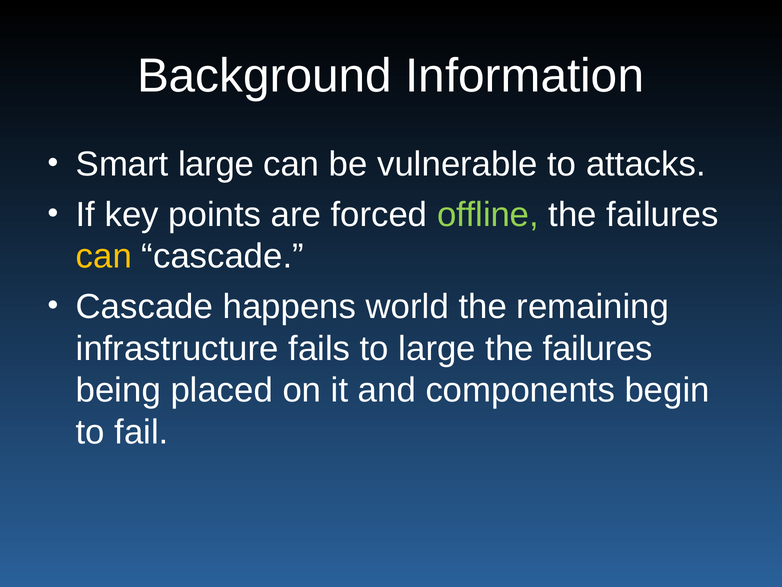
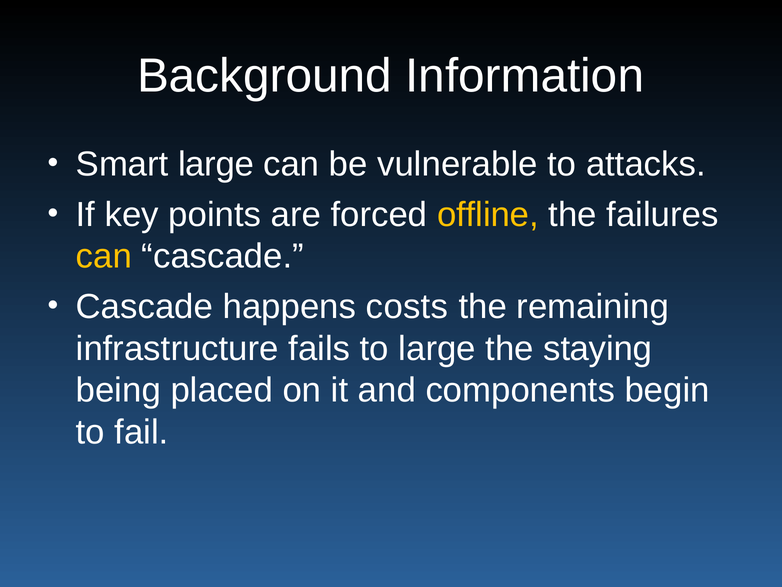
offline colour: light green -> yellow
world: world -> costs
failures at (598, 348): failures -> staying
